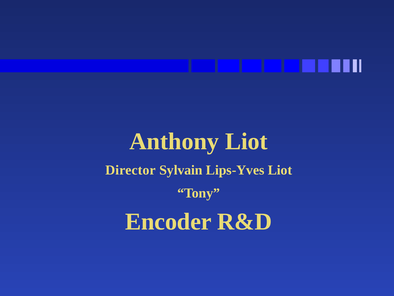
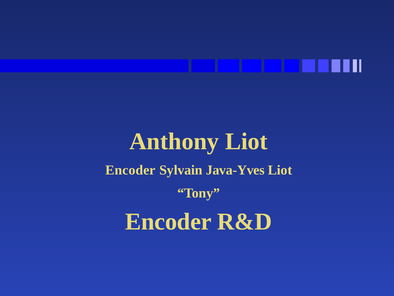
Director at (130, 170): Director -> Encoder
Lips-Yves: Lips-Yves -> Java-Yves
